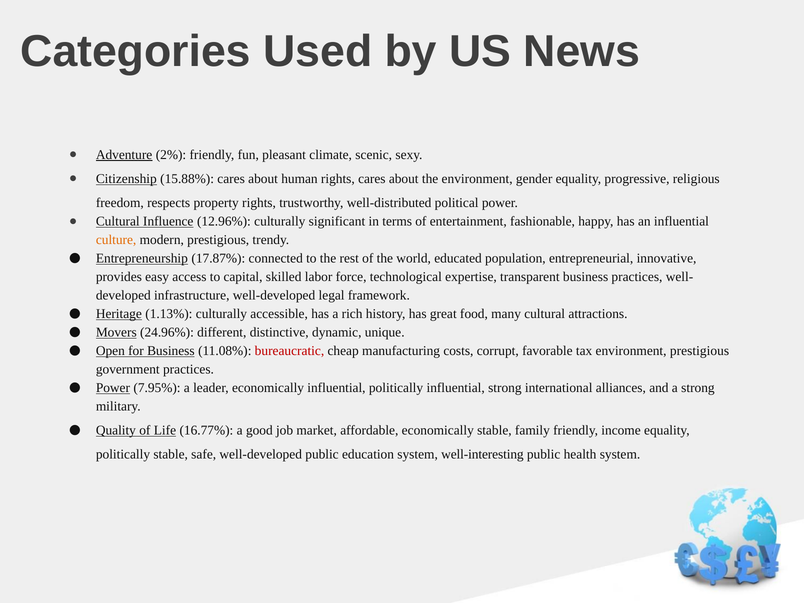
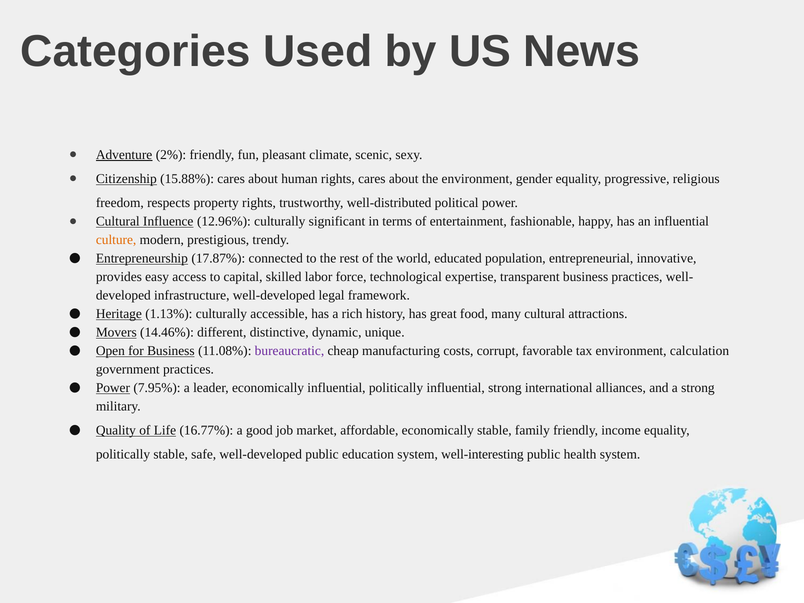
24.96%: 24.96% -> 14.46%
bureaucratic colour: red -> purple
environment prestigious: prestigious -> calculation
